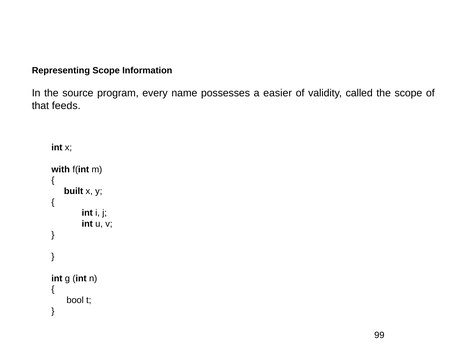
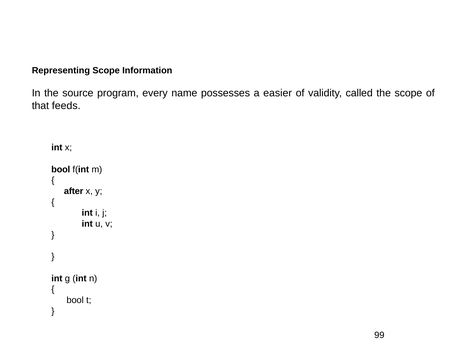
with at (61, 170): with -> bool
built: built -> after
